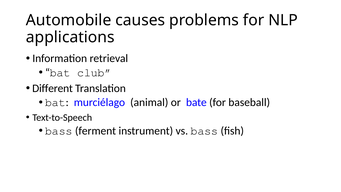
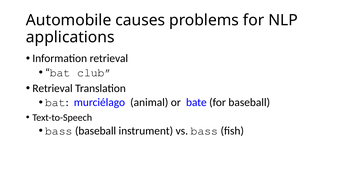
Different at (53, 88): Different -> Retrieval
bass ferment: ferment -> baseball
